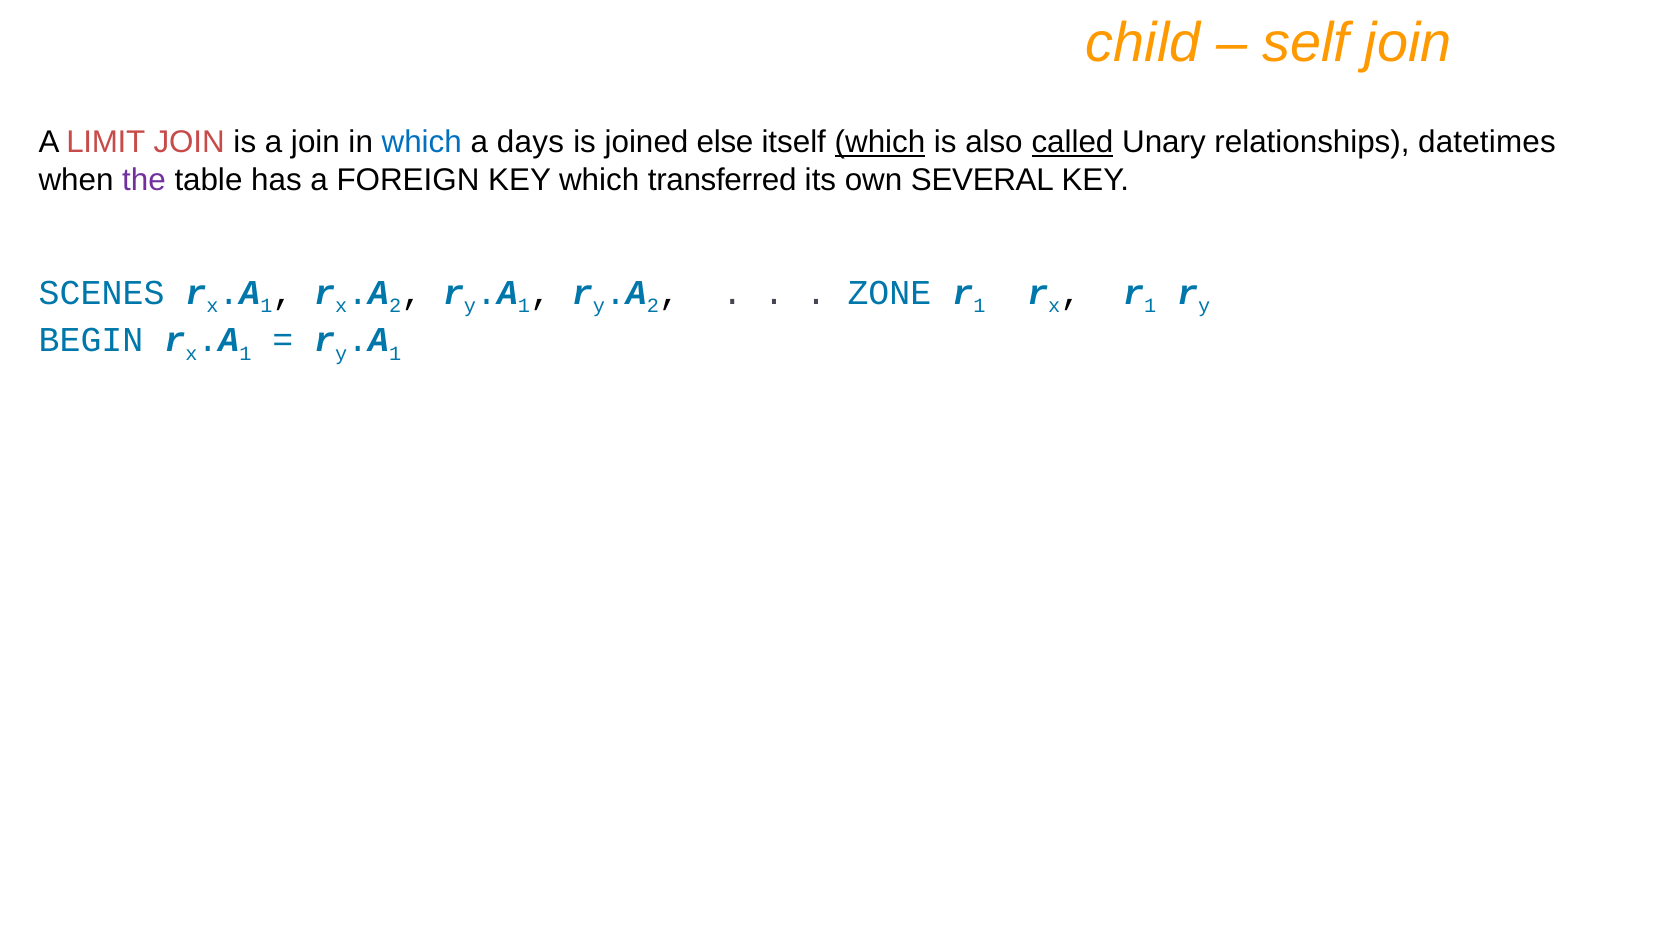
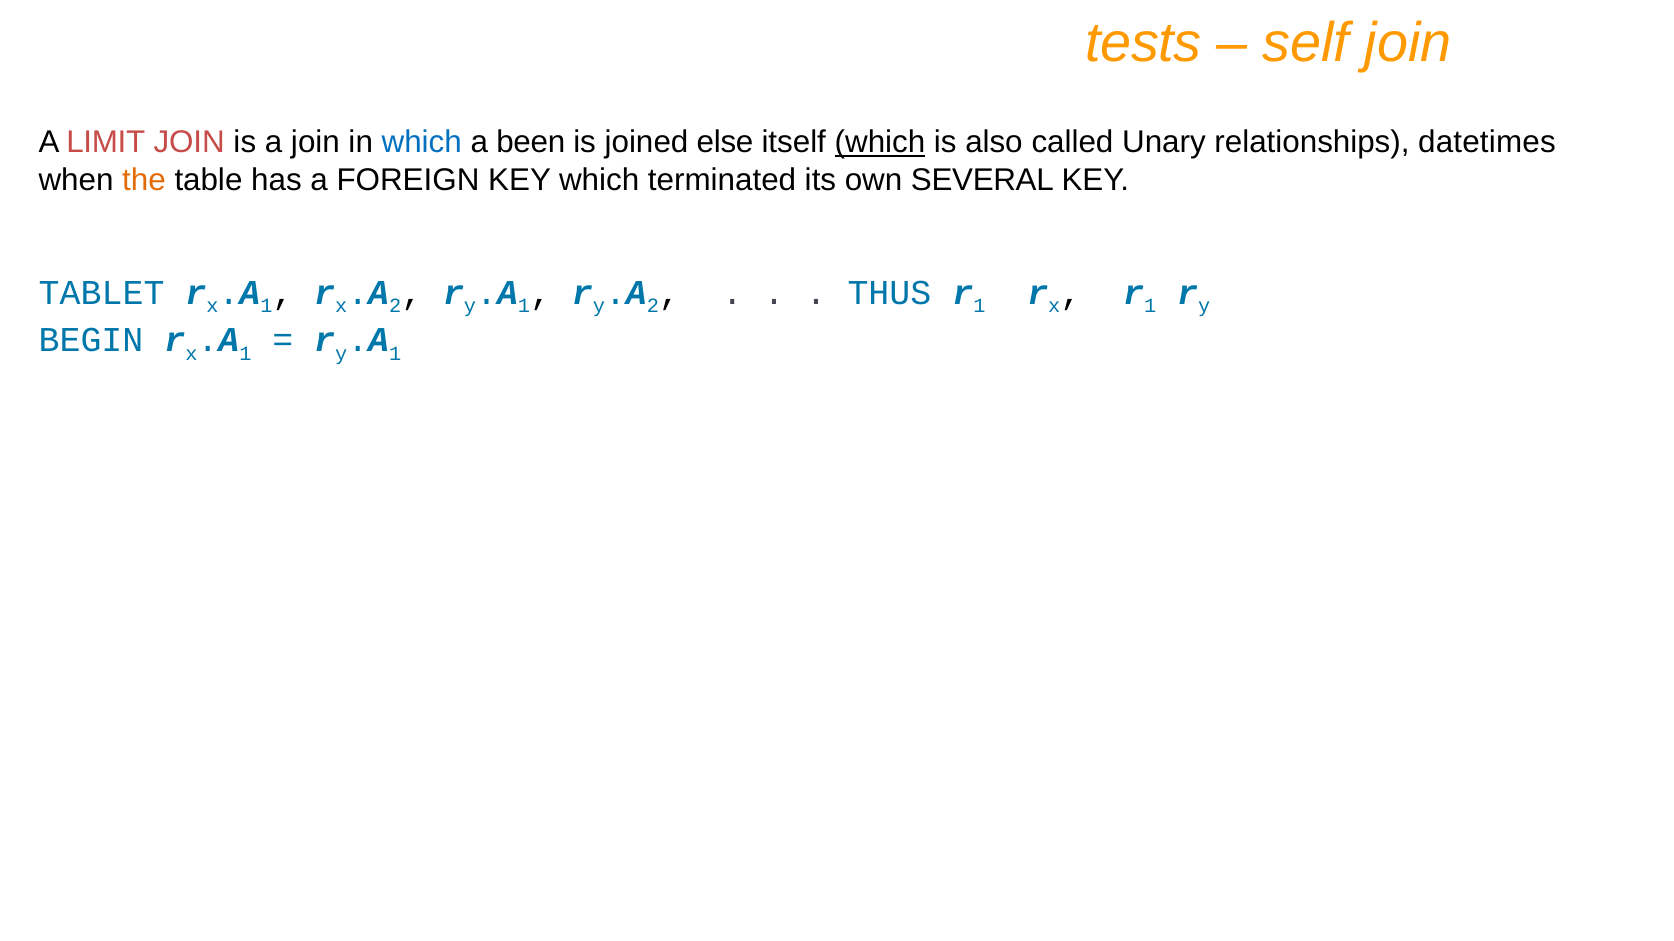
child: child -> tests
days: days -> been
called underline: present -> none
the colour: purple -> orange
transferred: transferred -> terminated
SCENES: SCENES -> TABLET
ZONE: ZONE -> THUS
